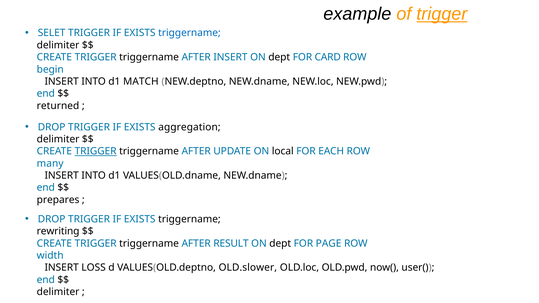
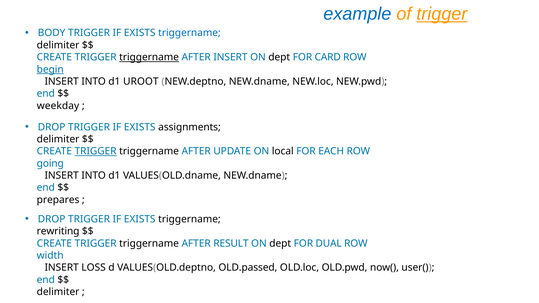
example colour: black -> blue
SELET: SELET -> BODY
triggername at (149, 57) underline: none -> present
begin underline: none -> present
MATCH: MATCH -> UROOT
returned: returned -> weekday
aggregation: aggregation -> assignments
many: many -> going
PAGE: PAGE -> DUAL
OLD.slower: OLD.slower -> OLD.passed
